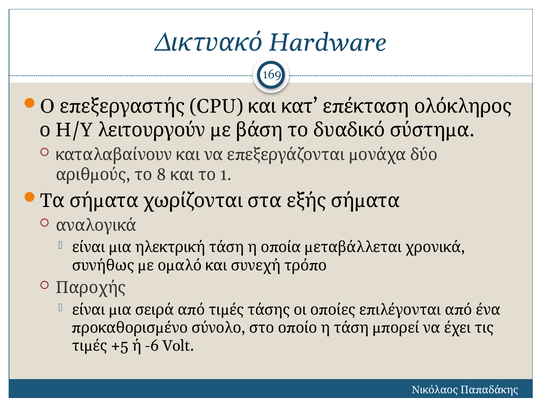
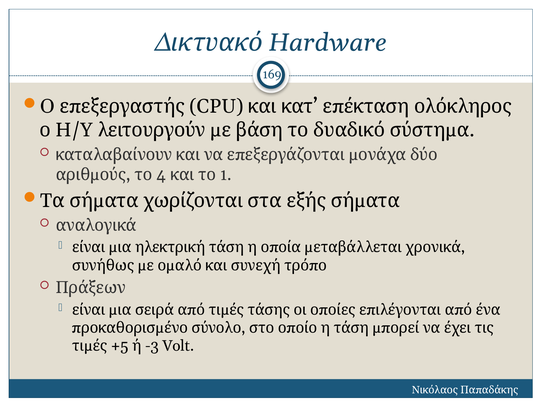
8: 8 -> 4
Παροχής: Παροχής -> Πράξεων
-6: -6 -> -3
